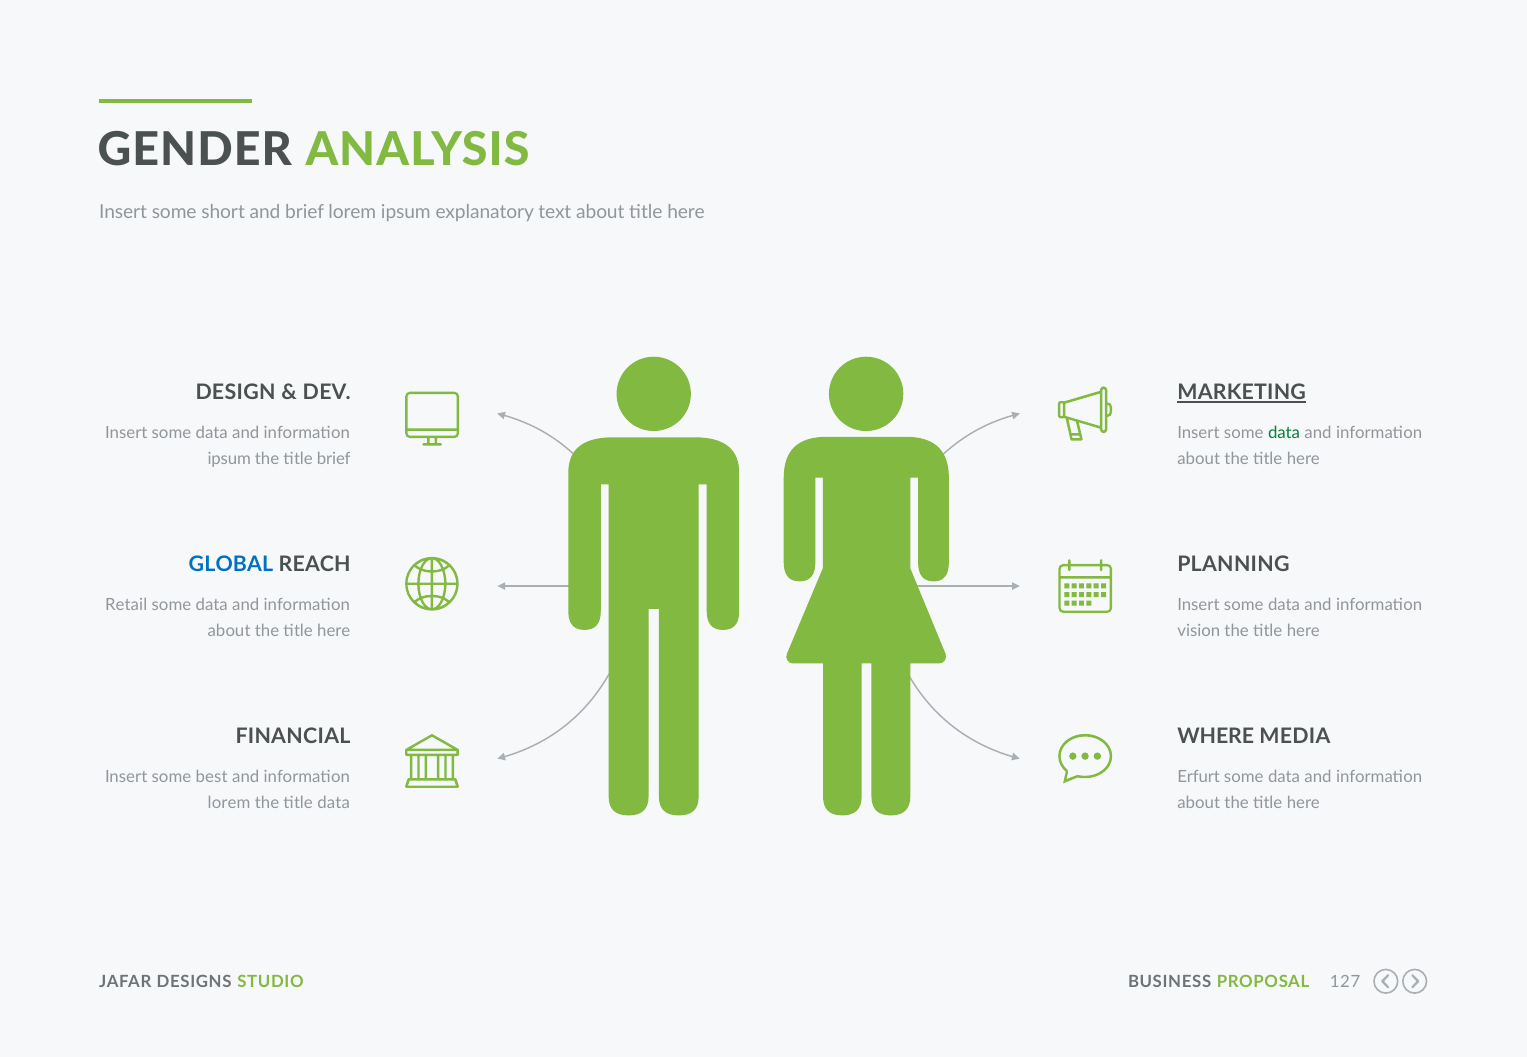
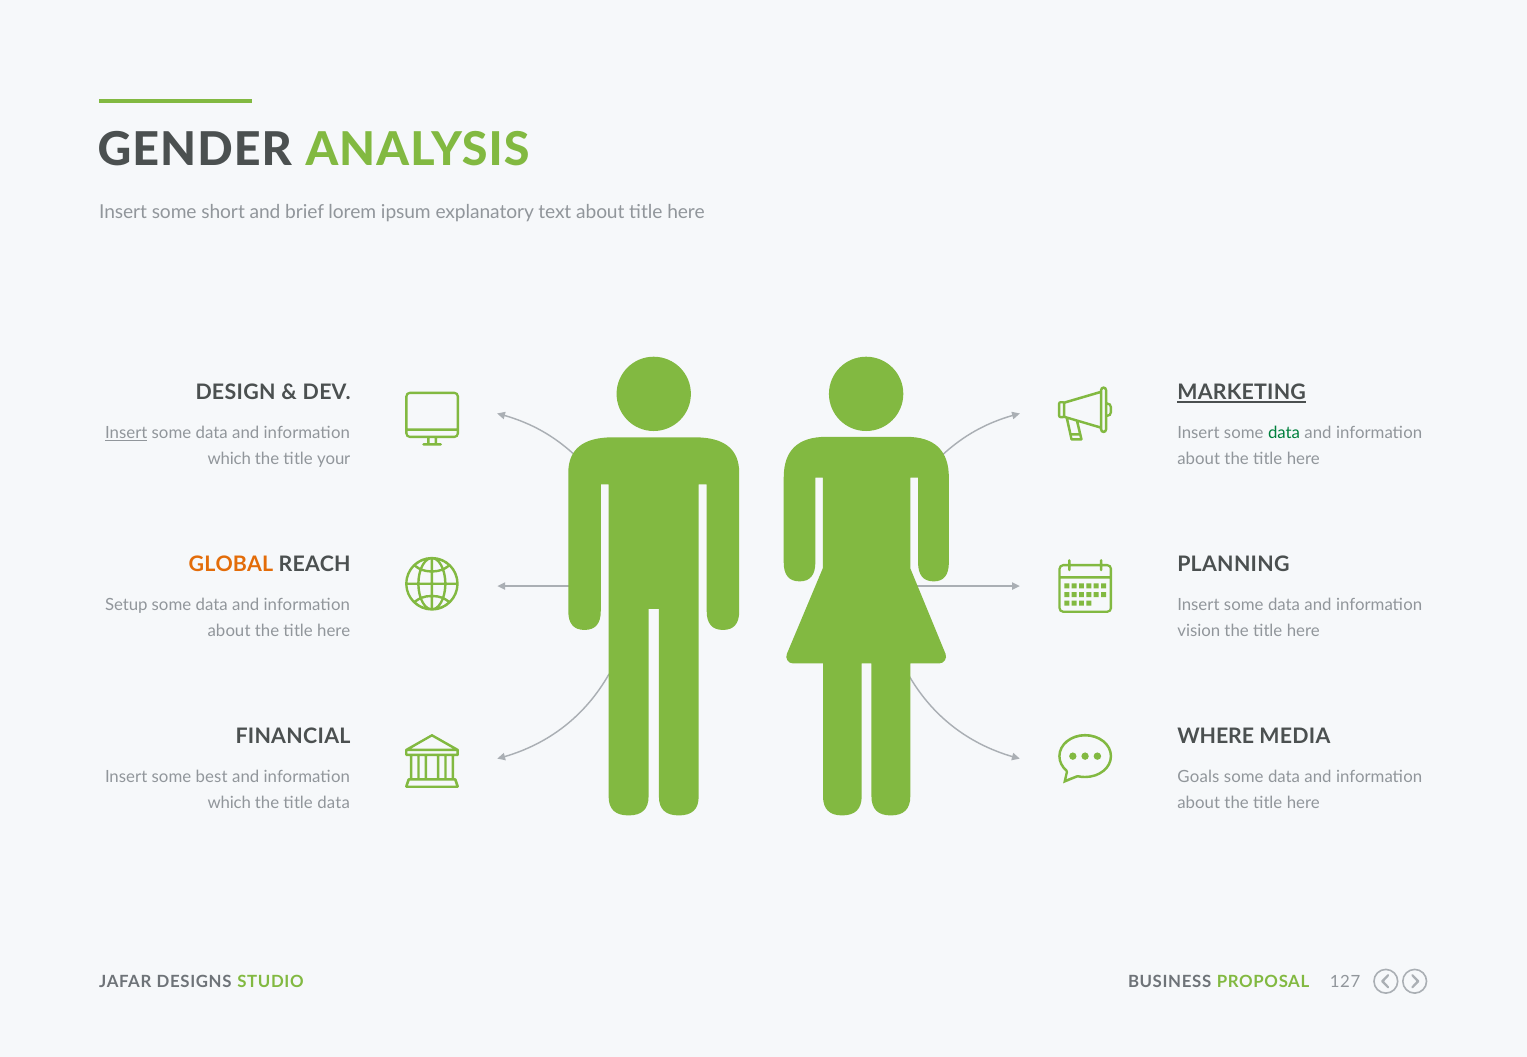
Insert at (126, 433) underline: none -> present
ipsum at (229, 459): ipsum -> which
title brief: brief -> your
GLOBAL colour: blue -> orange
Retail: Retail -> Setup
Erfurt: Erfurt -> Goals
lorem at (229, 803): lorem -> which
